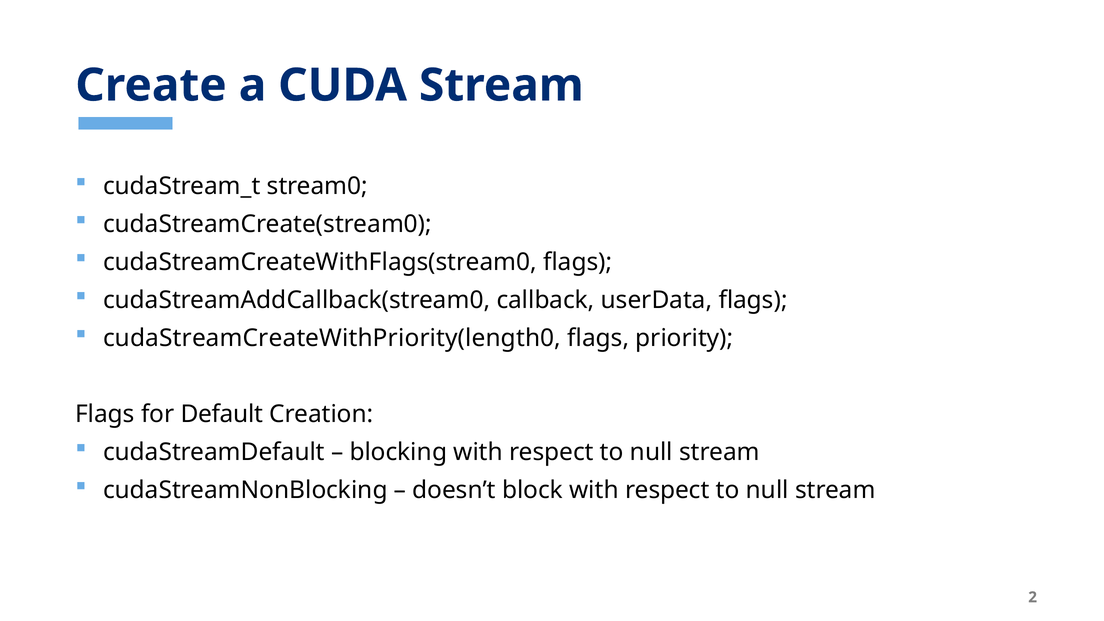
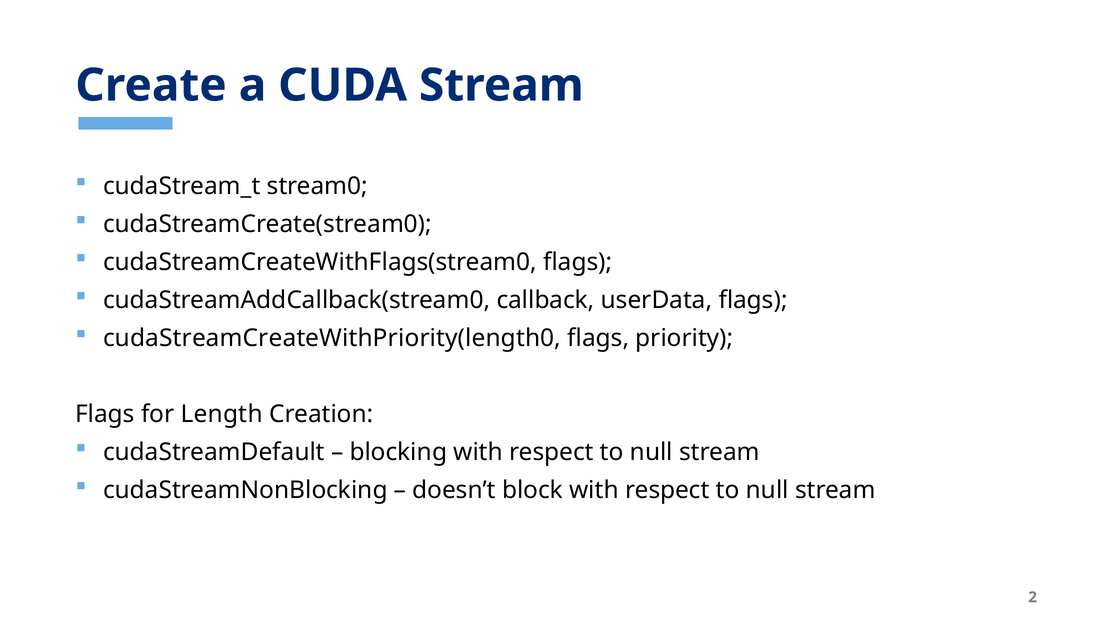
Default: Default -> Length
